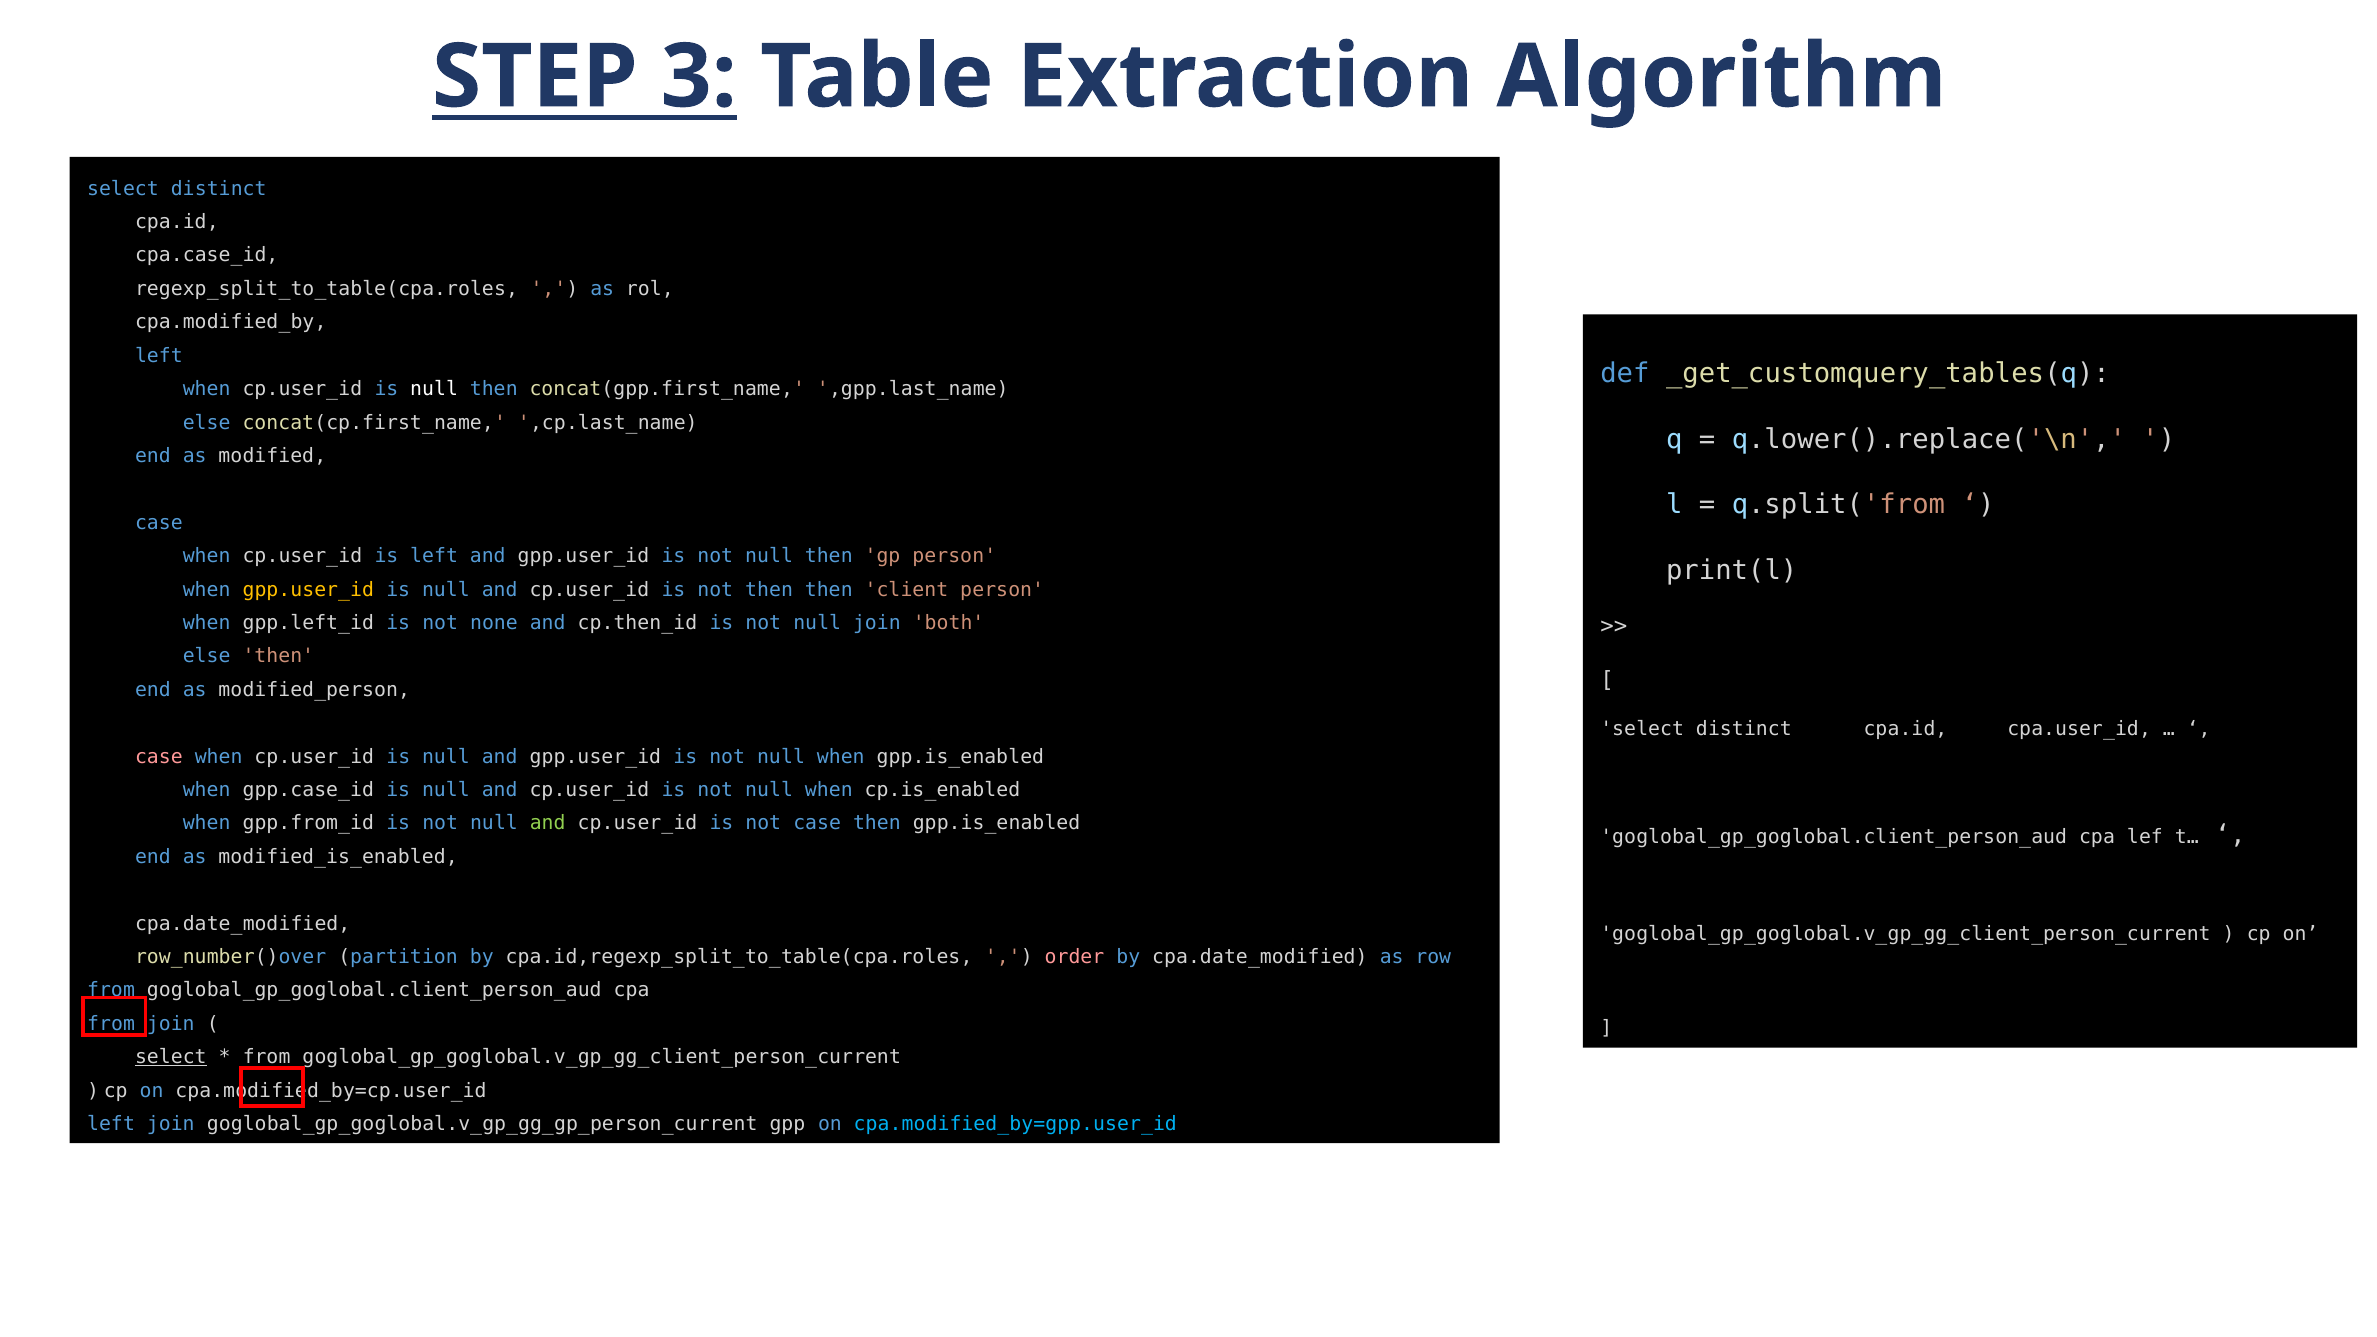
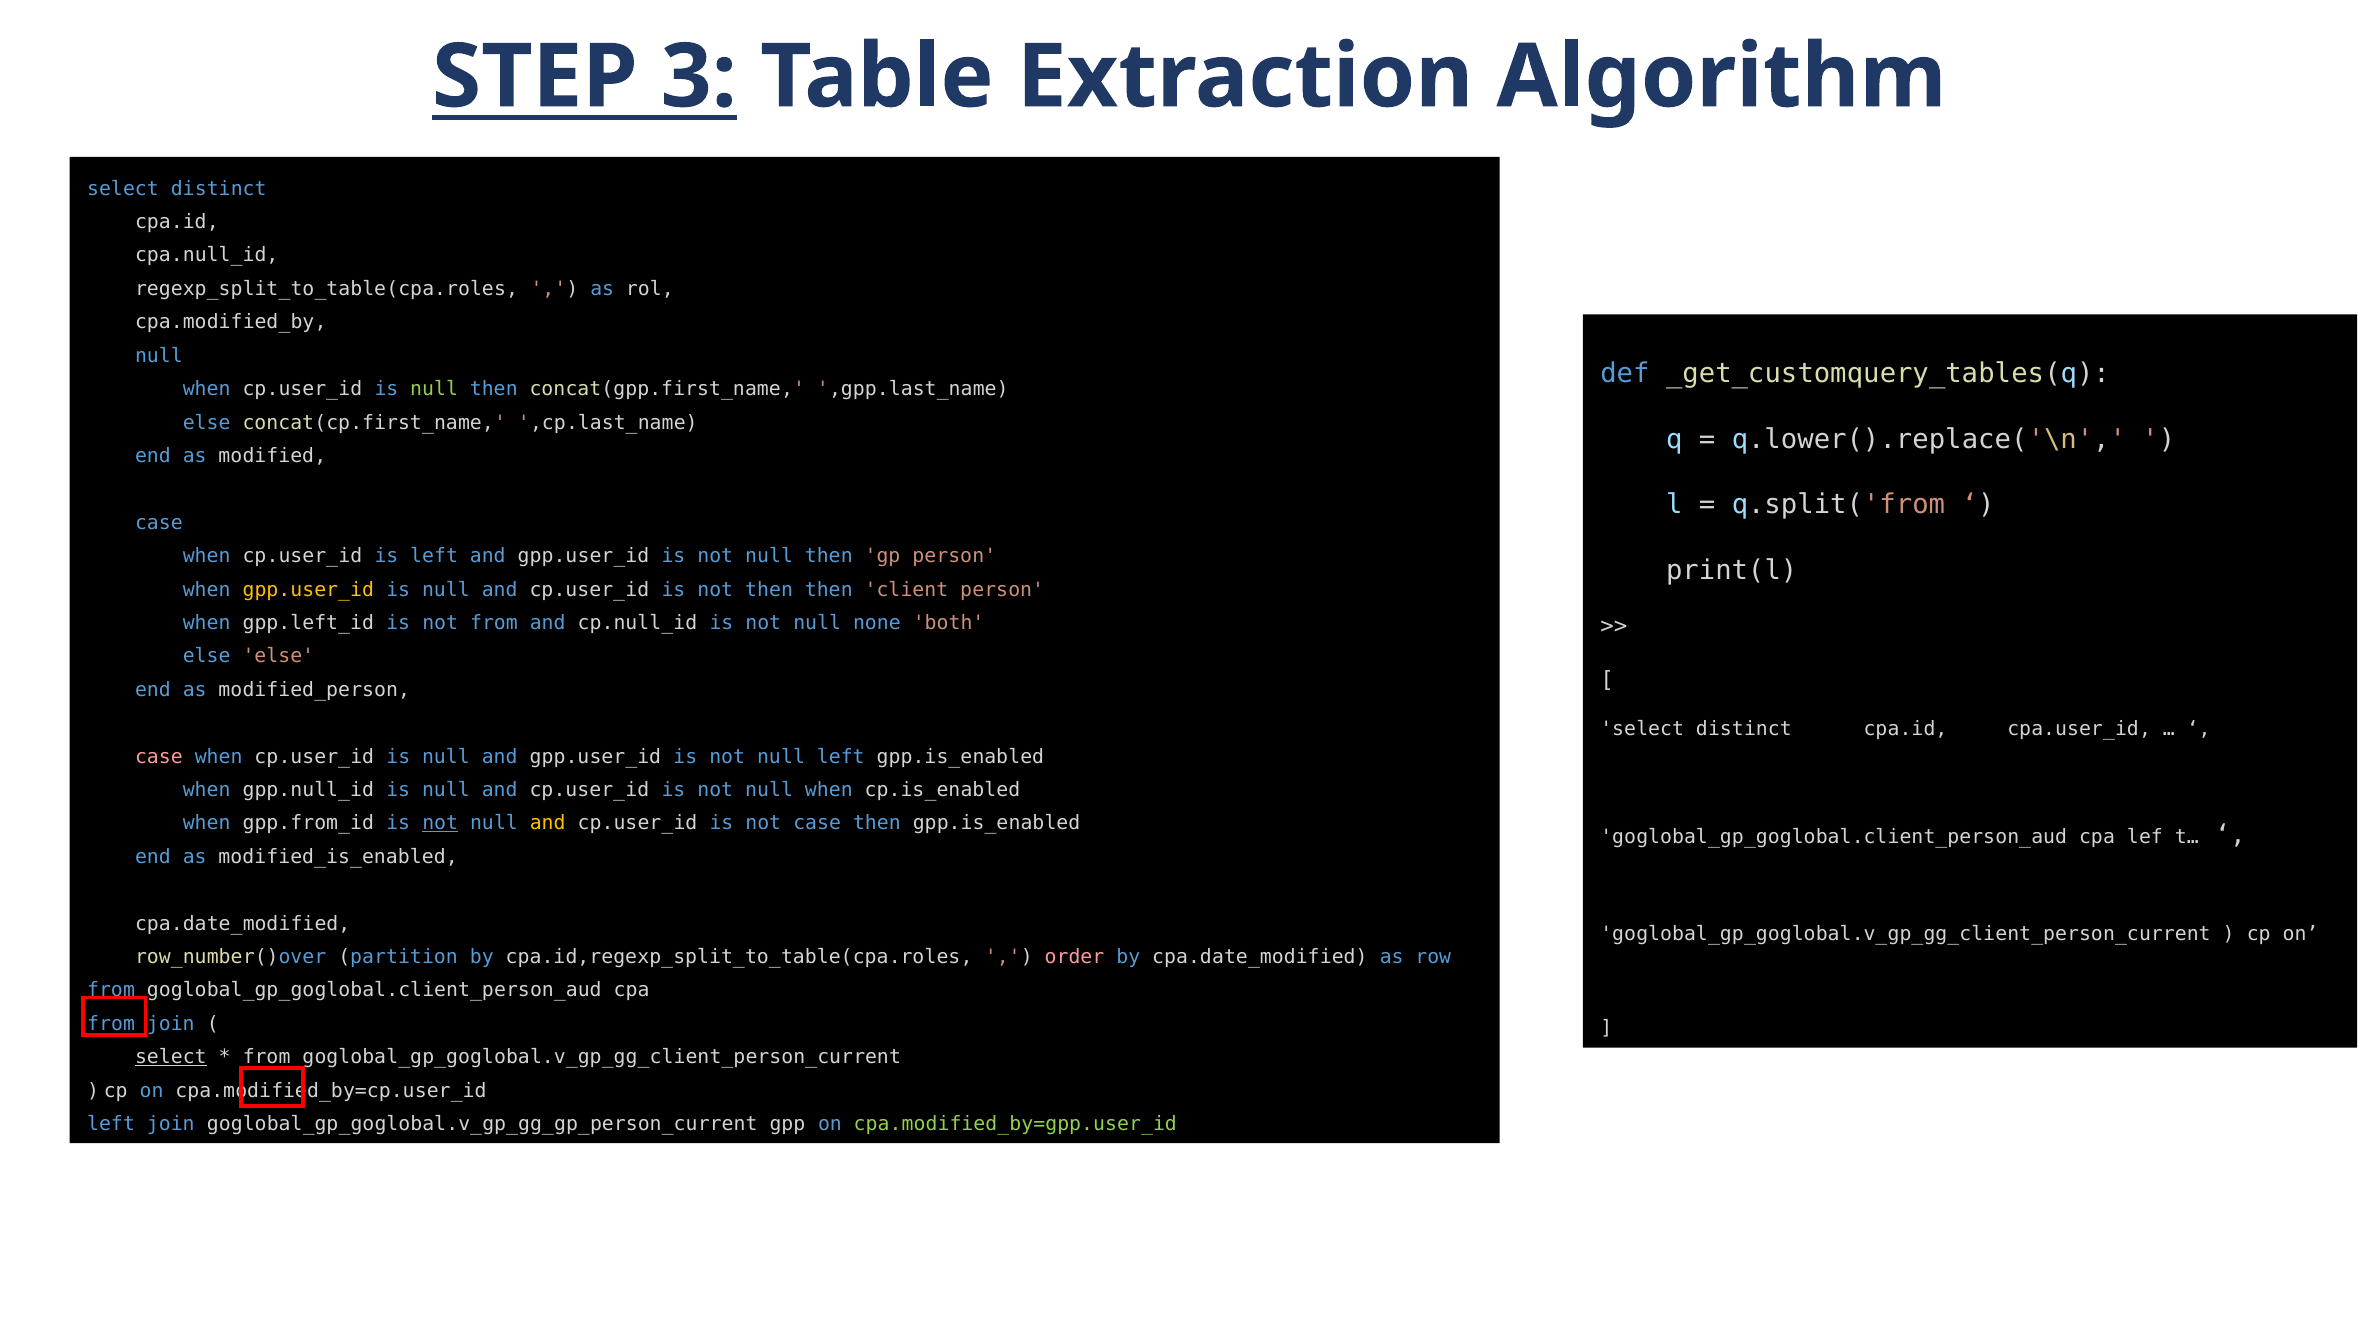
cpa.case_id: cpa.case_id -> cpa.null_id
left at (159, 356): left -> null
null at (434, 389) colour: white -> light green
not none: none -> from
cp.then_id: cp.then_id -> cp.null_id
null join: join -> none
else then: then -> else
when at (841, 757): when -> left
gpp.case_id: gpp.case_id -> gpp.null_id
not at (440, 823) underline: none -> present
and at (548, 823) colour: light green -> yellow
cpa.modified_by=gpp.user_id colour: light blue -> light green
